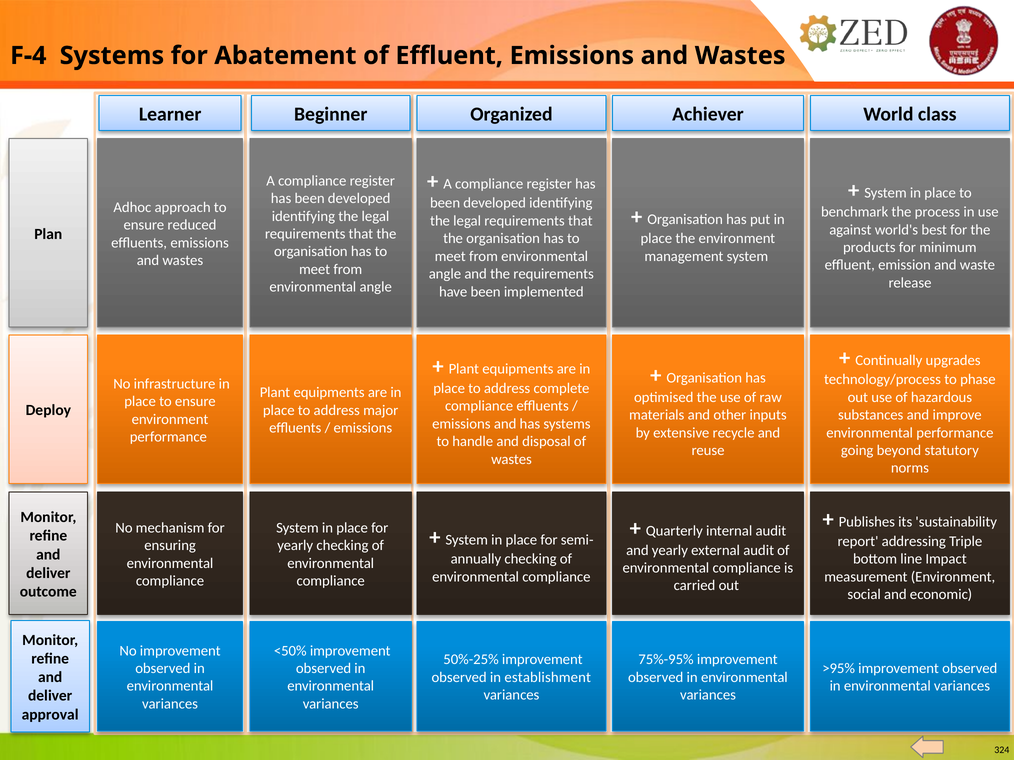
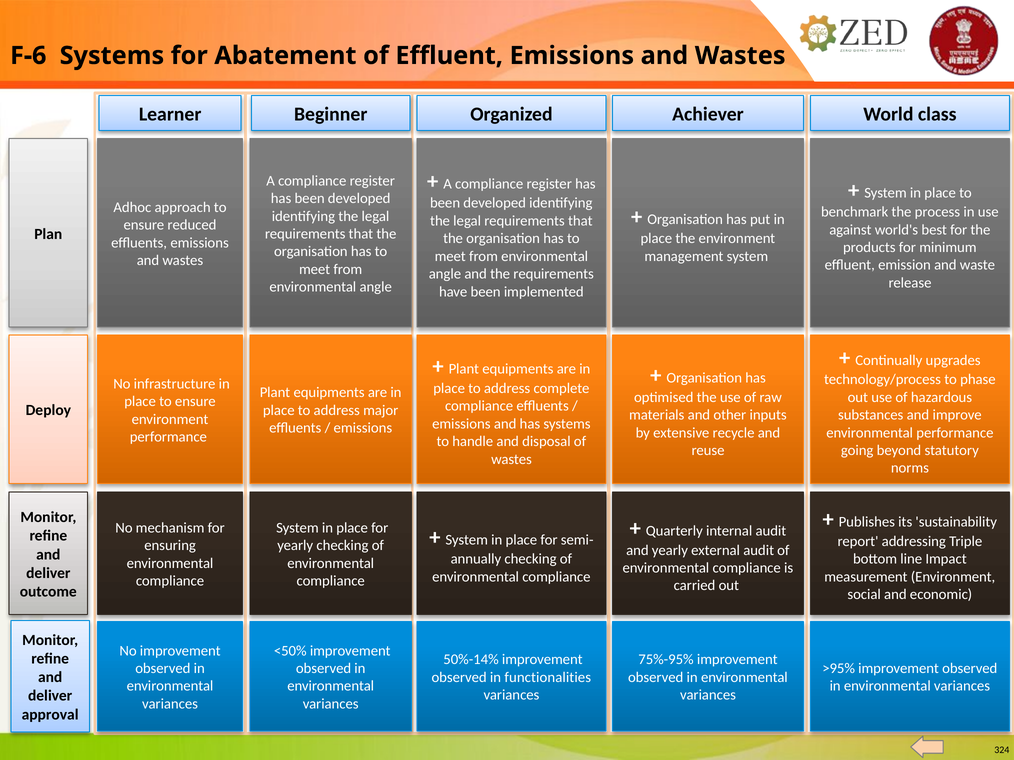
F-4: F-4 -> F-6
50%-25%: 50%-25% -> 50%-14%
establishment: establishment -> functionalities
